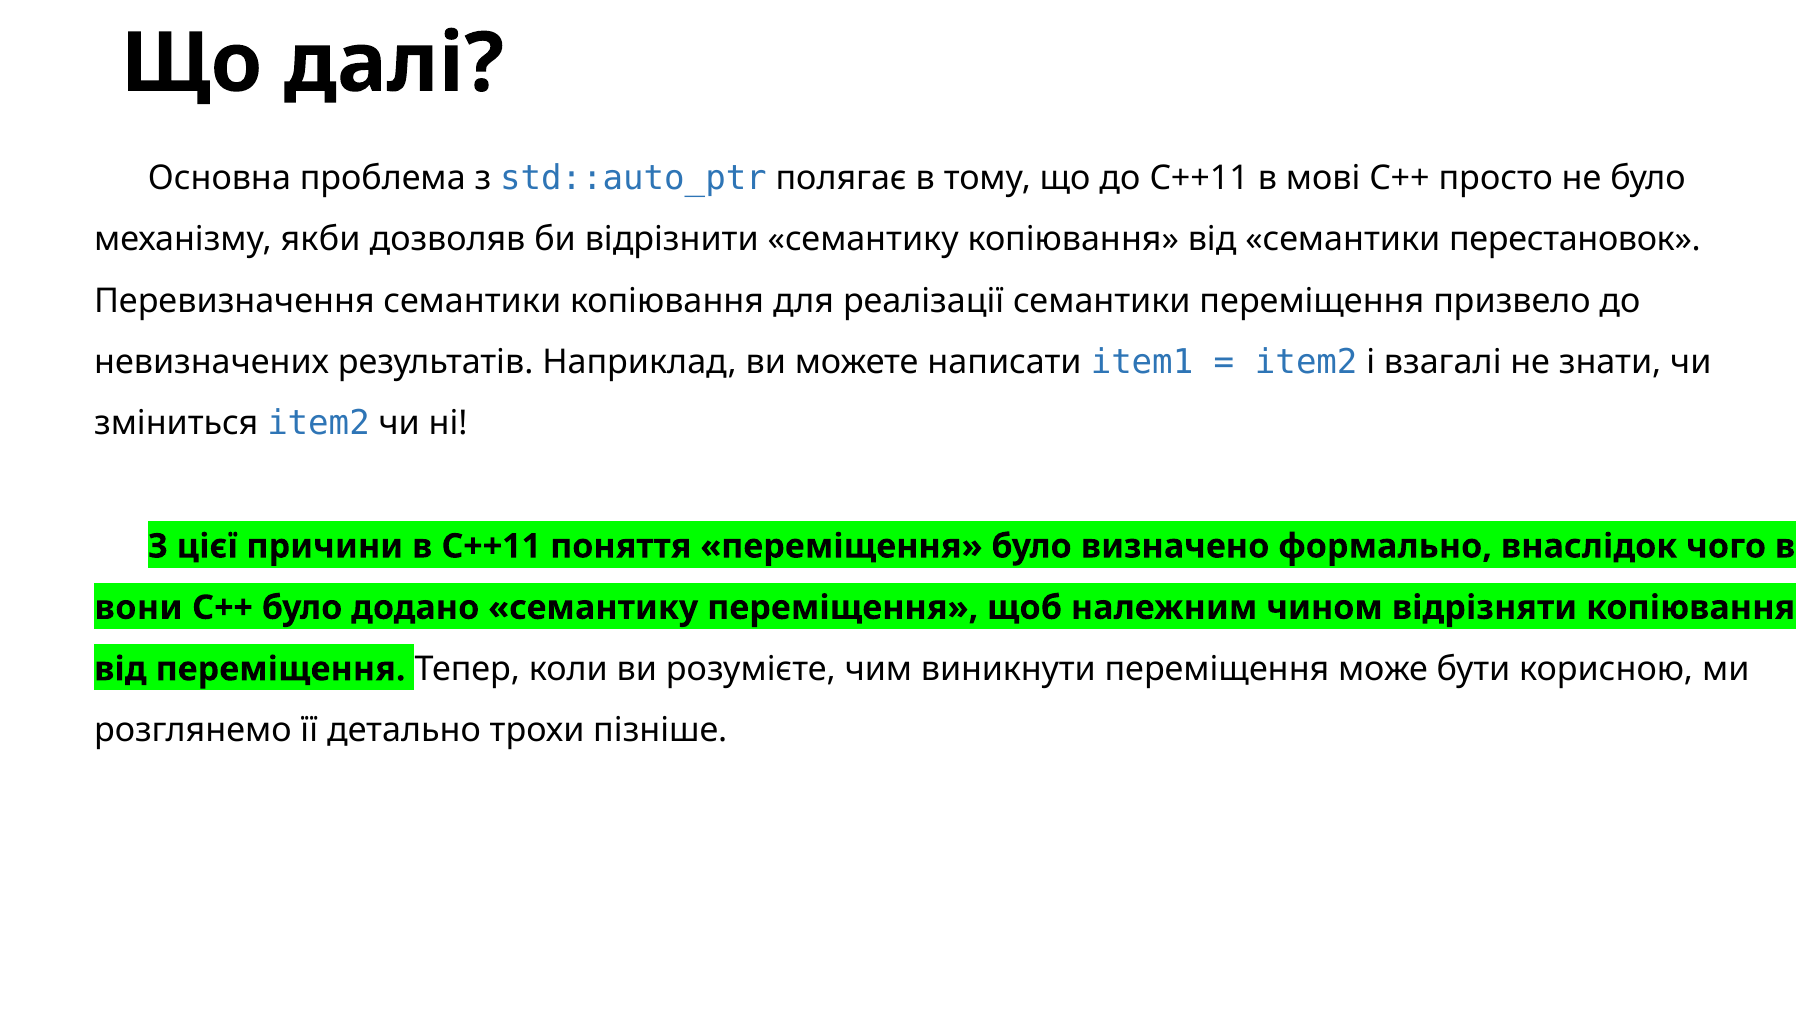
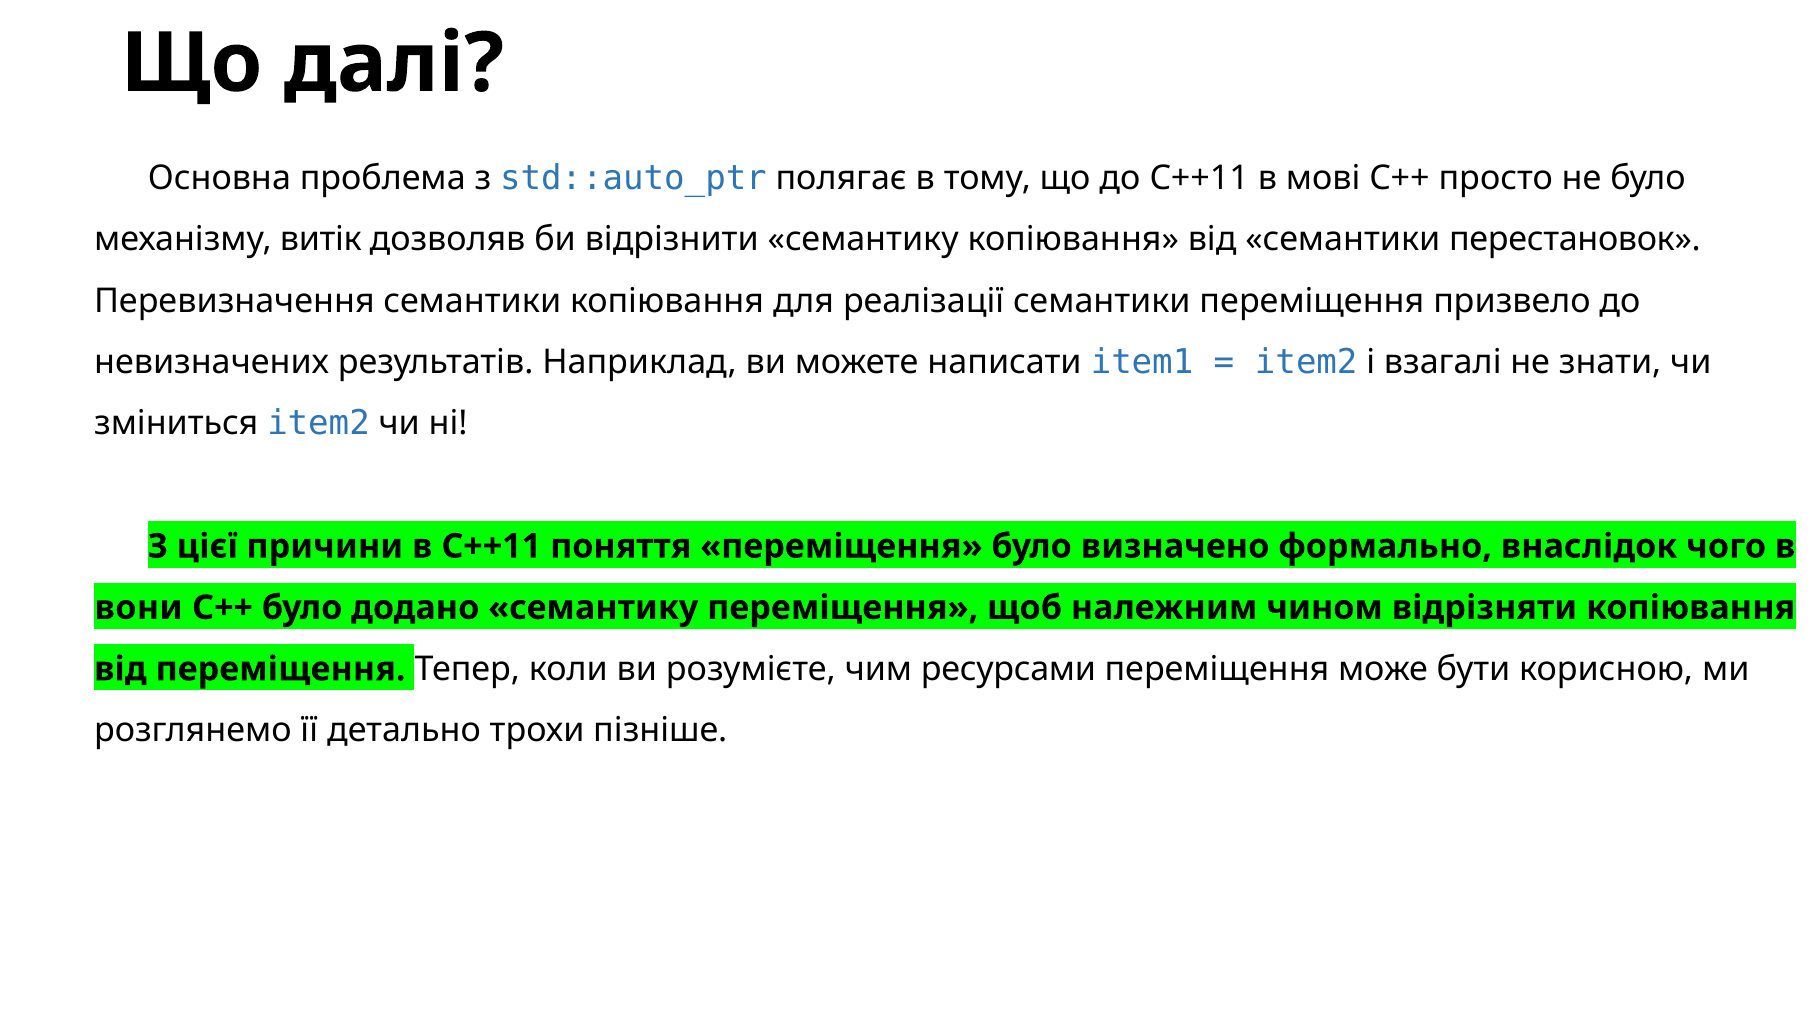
якби: якби -> витік
виникнути: виникнути -> ресурсами
